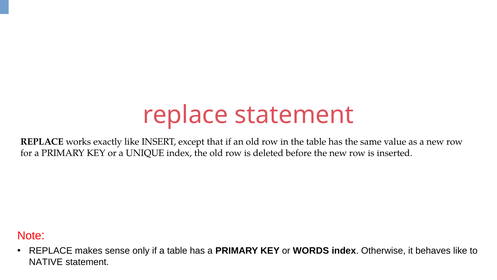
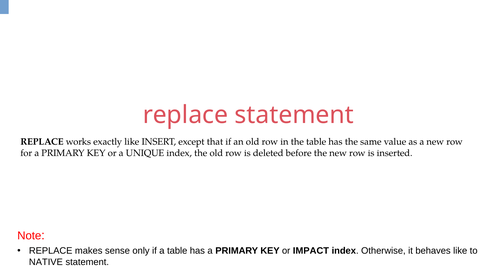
WORDS: WORDS -> IMPACT
